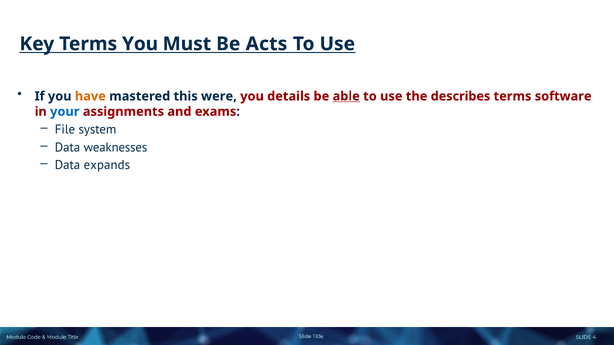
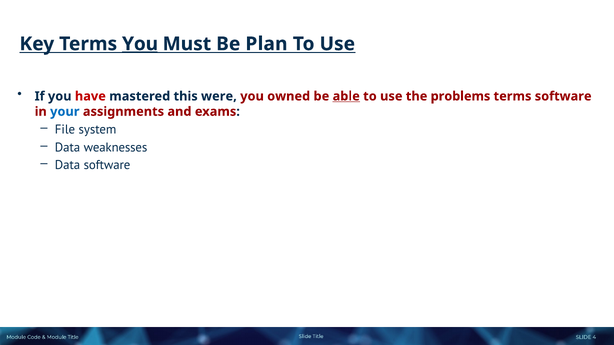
You at (140, 44) underline: none -> present
Acts: Acts -> Plan
have colour: orange -> red
details: details -> owned
describes: describes -> problems
Data expands: expands -> software
